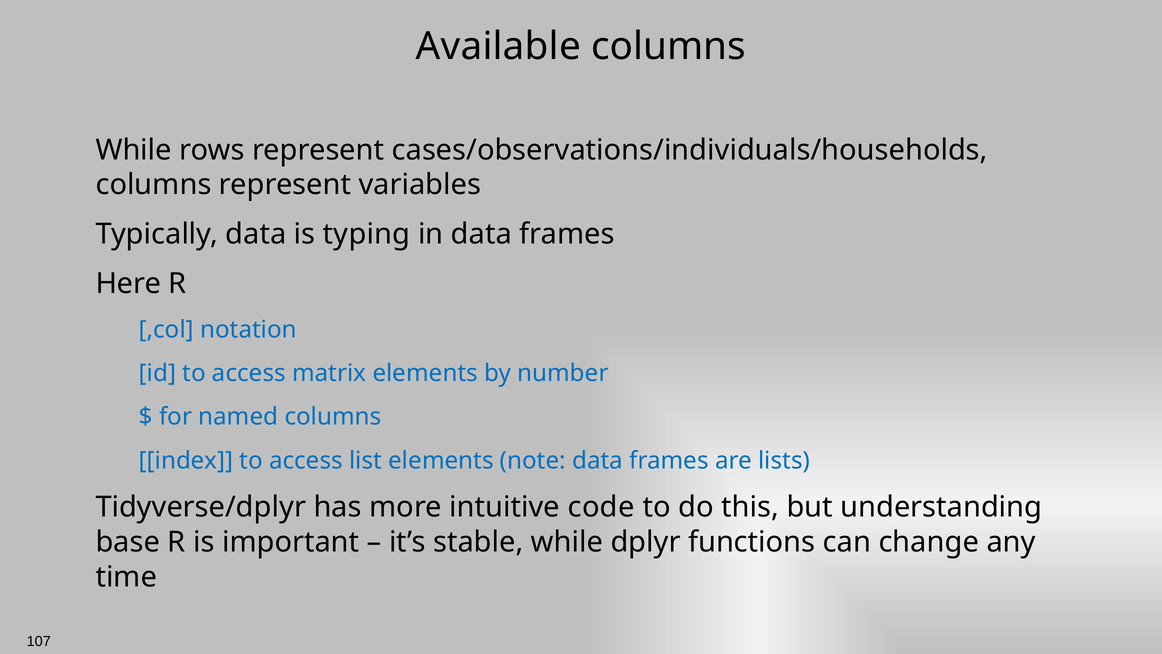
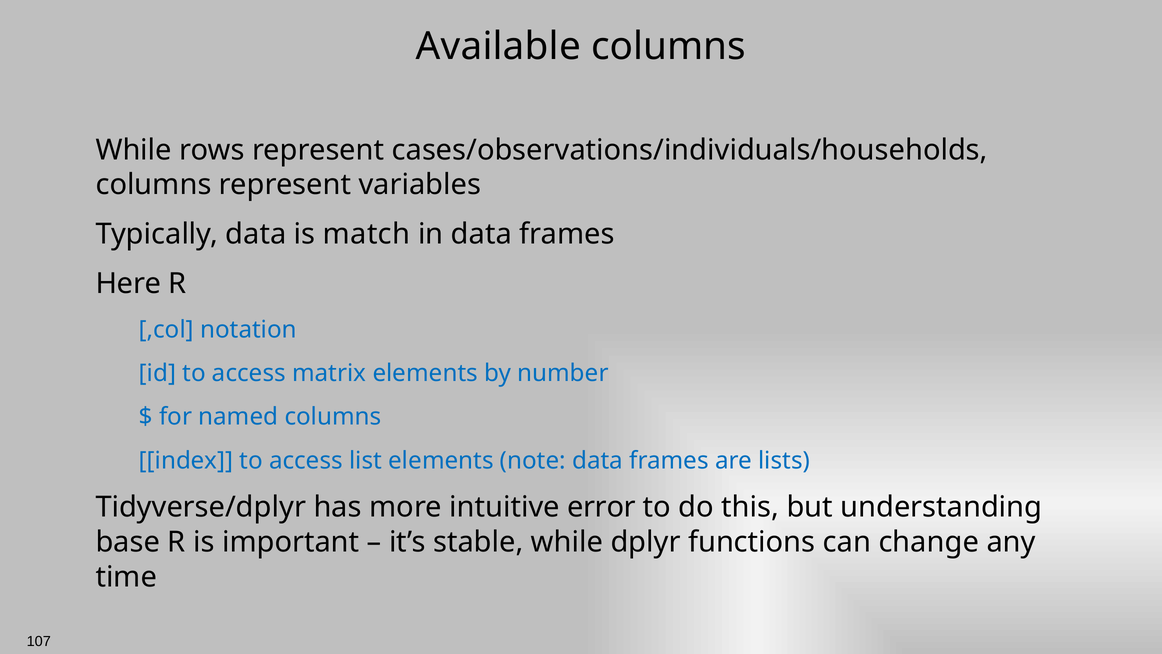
typing: typing -> match
code: code -> error
